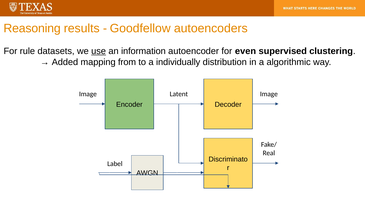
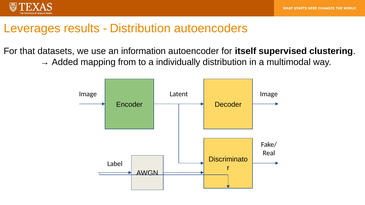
Reasoning: Reasoning -> Leverages
Goodfellow at (140, 28): Goodfellow -> Distribution
rule: rule -> that
use underline: present -> none
even: even -> itself
algorithmic: algorithmic -> multimodal
